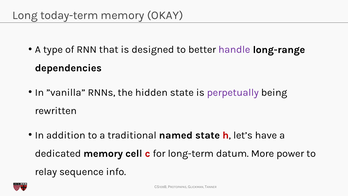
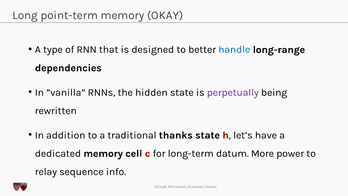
today-term: today-term -> point-term
handle colour: purple -> blue
named: named -> thanks
